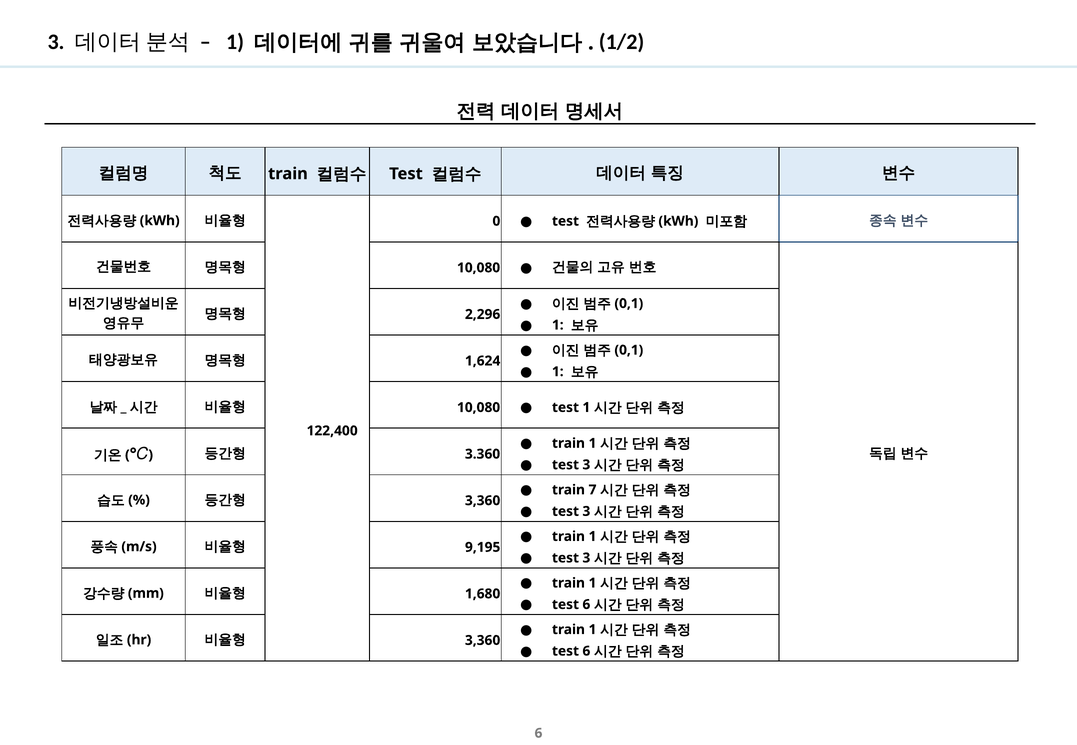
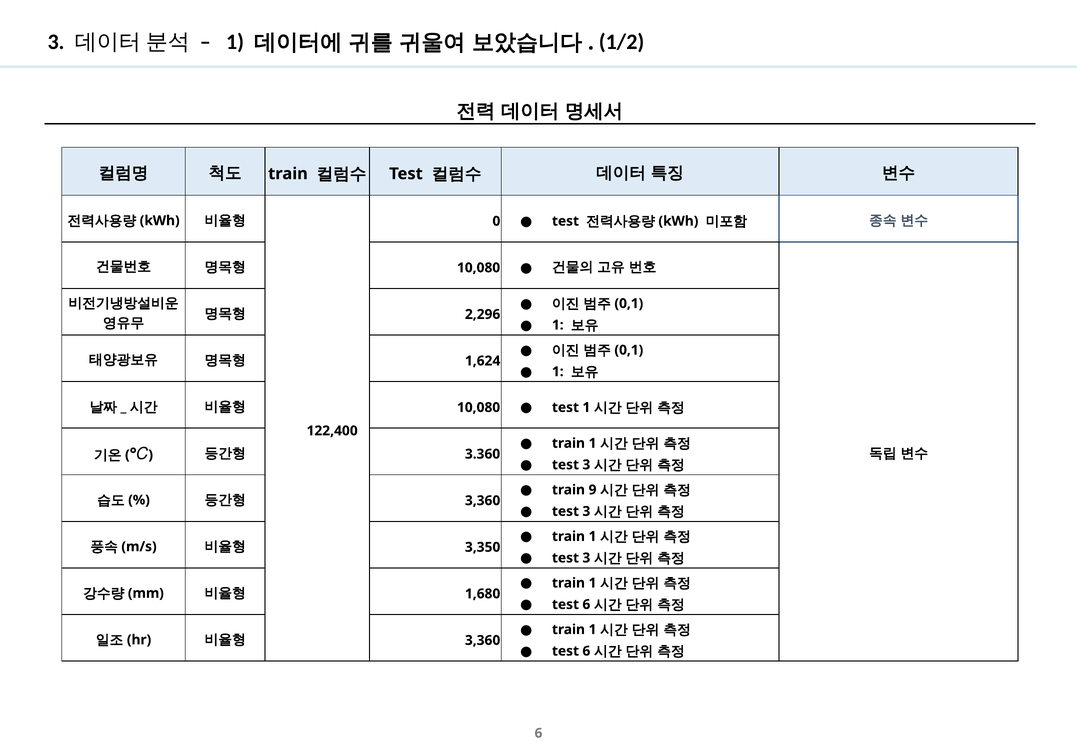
7: 7 -> 9
9,195: 9,195 -> 3,350
